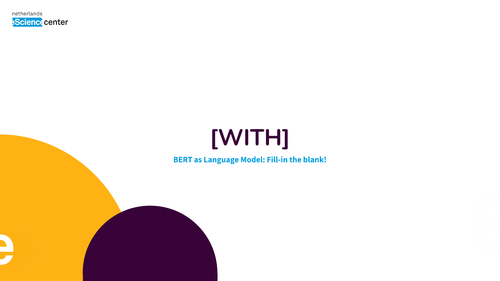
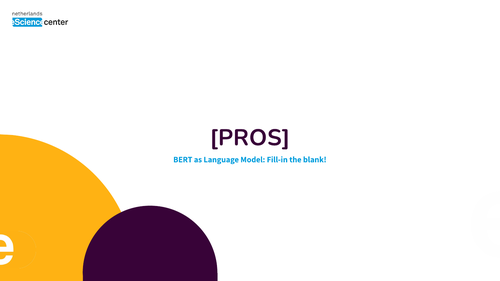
WITH: WITH -> PROS
